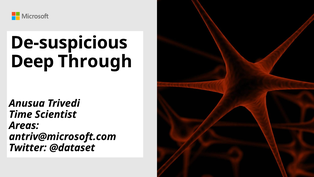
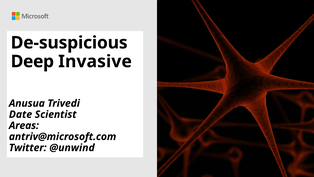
Through: Through -> Invasive
Time: Time -> Date
@dataset: @dataset -> @unwind
